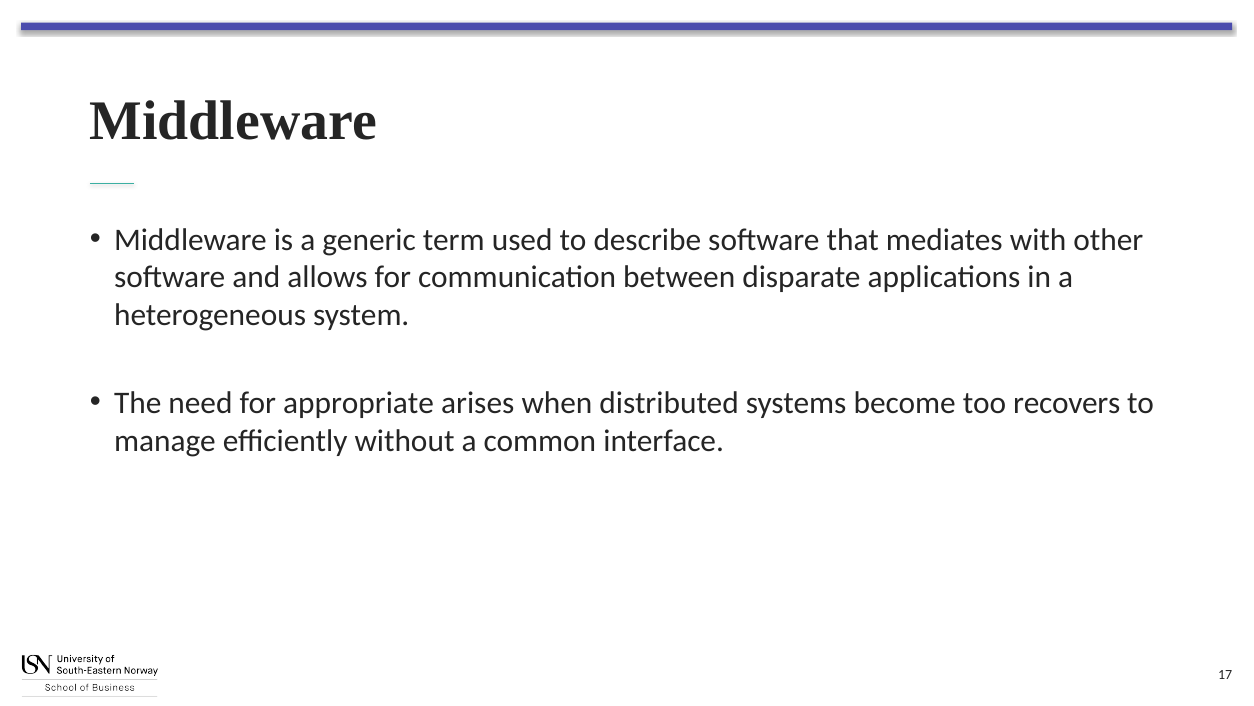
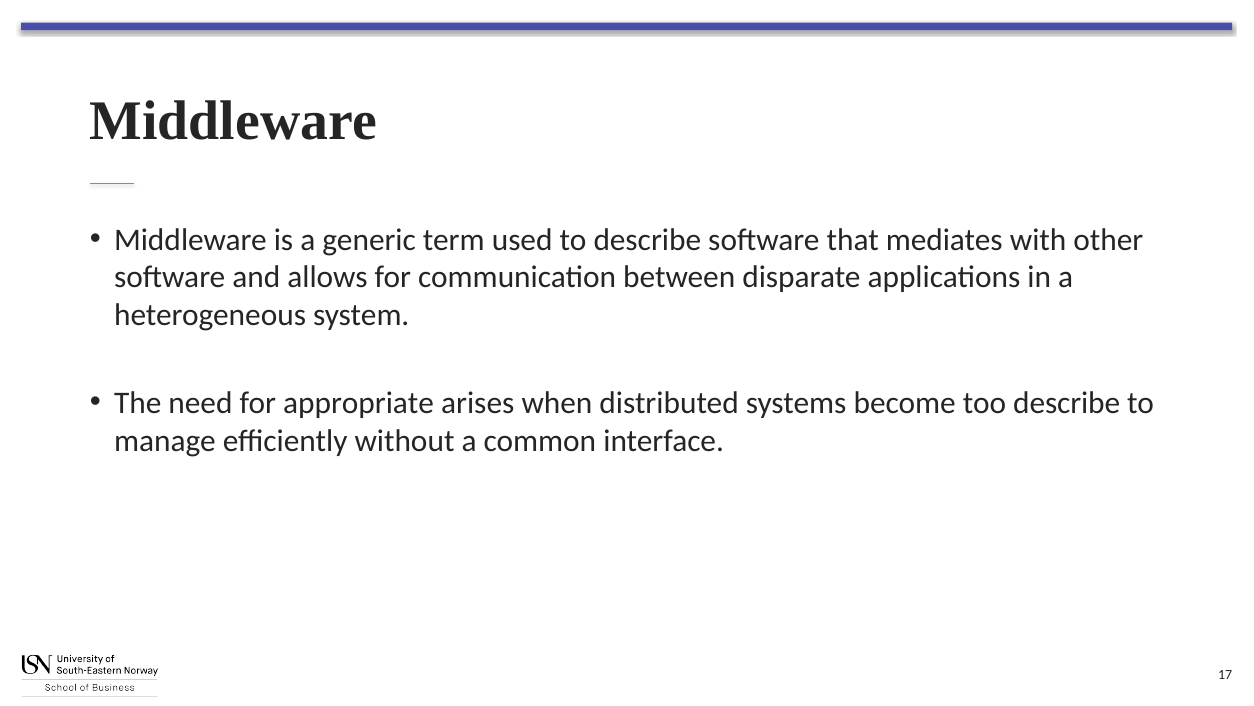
too recovers: recovers -> describe
